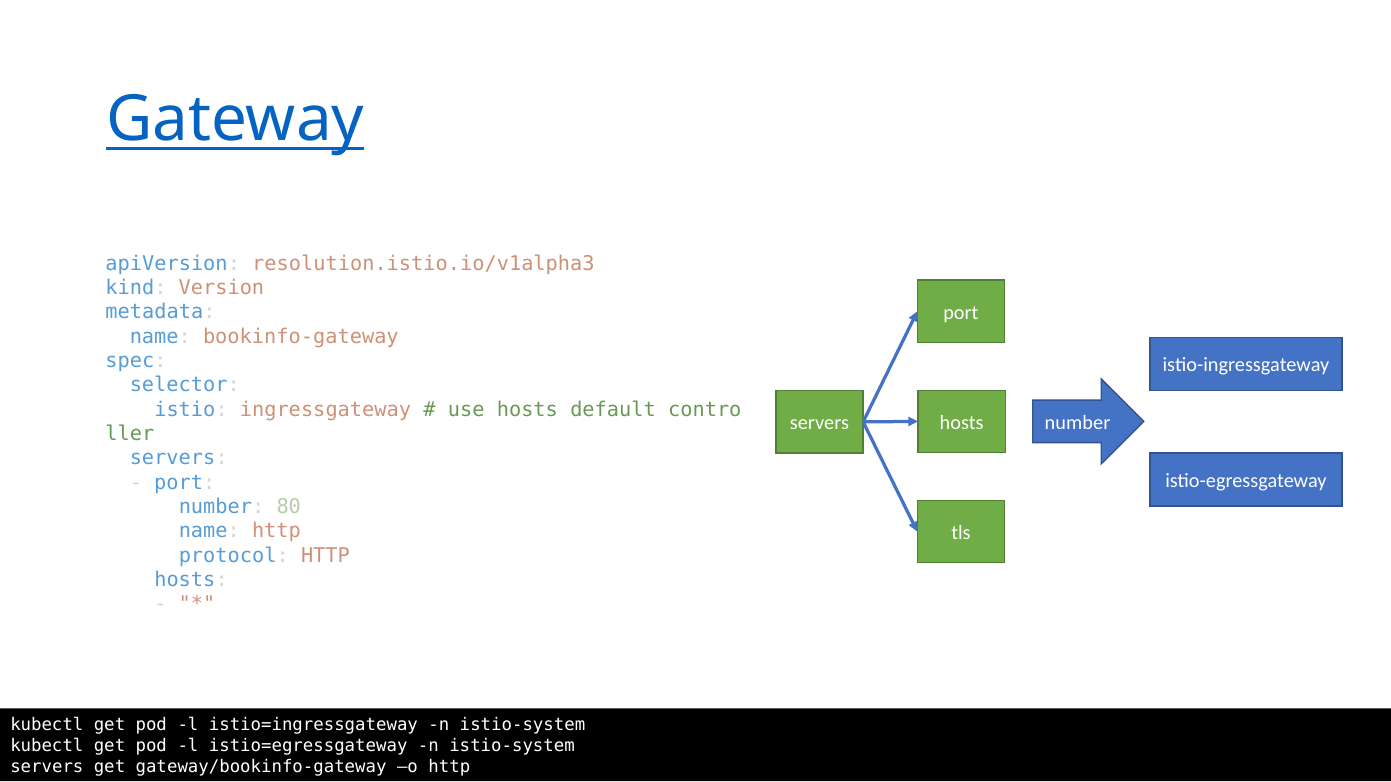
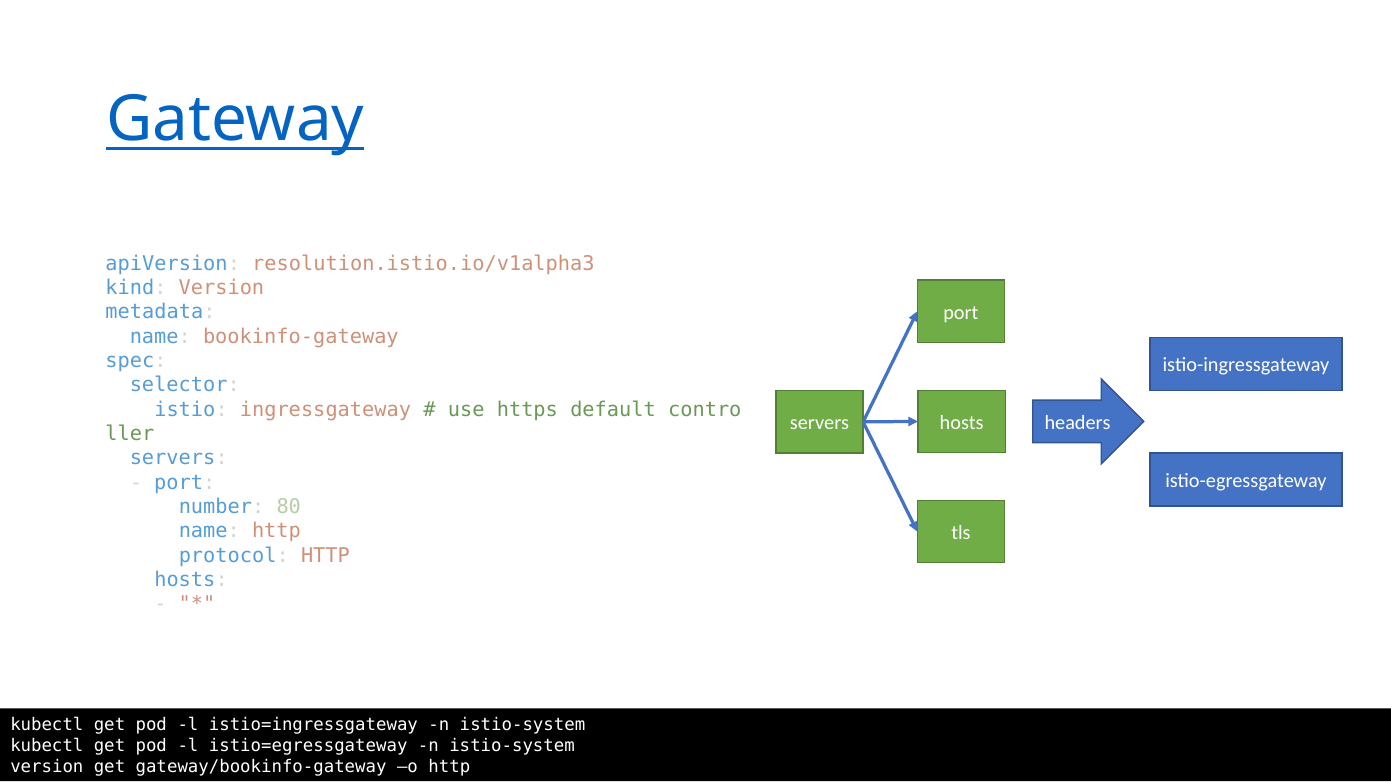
use hosts: hosts -> https
hosts number: number -> headers
servers at (47, 767): servers -> version
